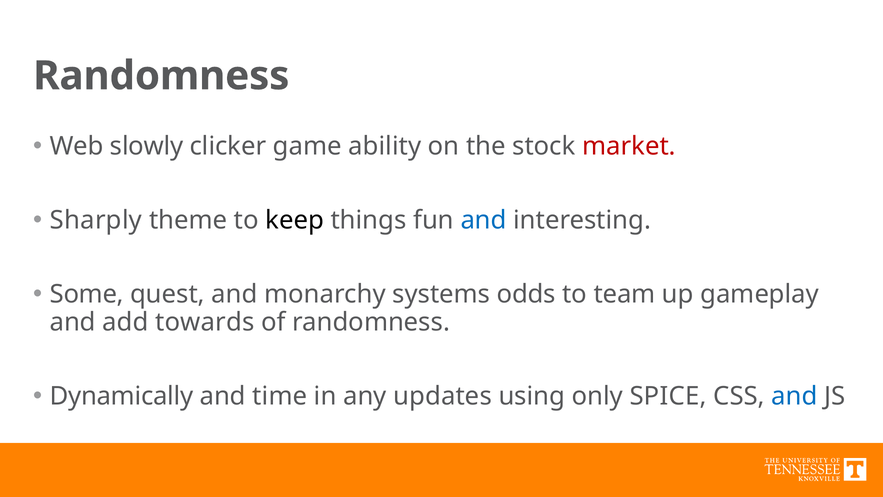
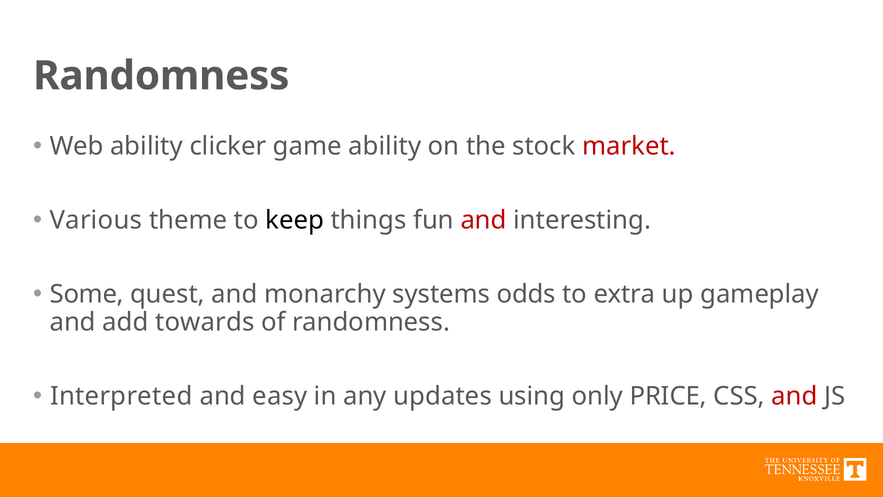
Web slowly: slowly -> ability
Sharply: Sharply -> Various
and at (484, 220) colour: blue -> red
team: team -> extra
Dynamically: Dynamically -> Interpreted
time: time -> easy
SPICE: SPICE -> PRICE
and at (794, 396) colour: blue -> red
